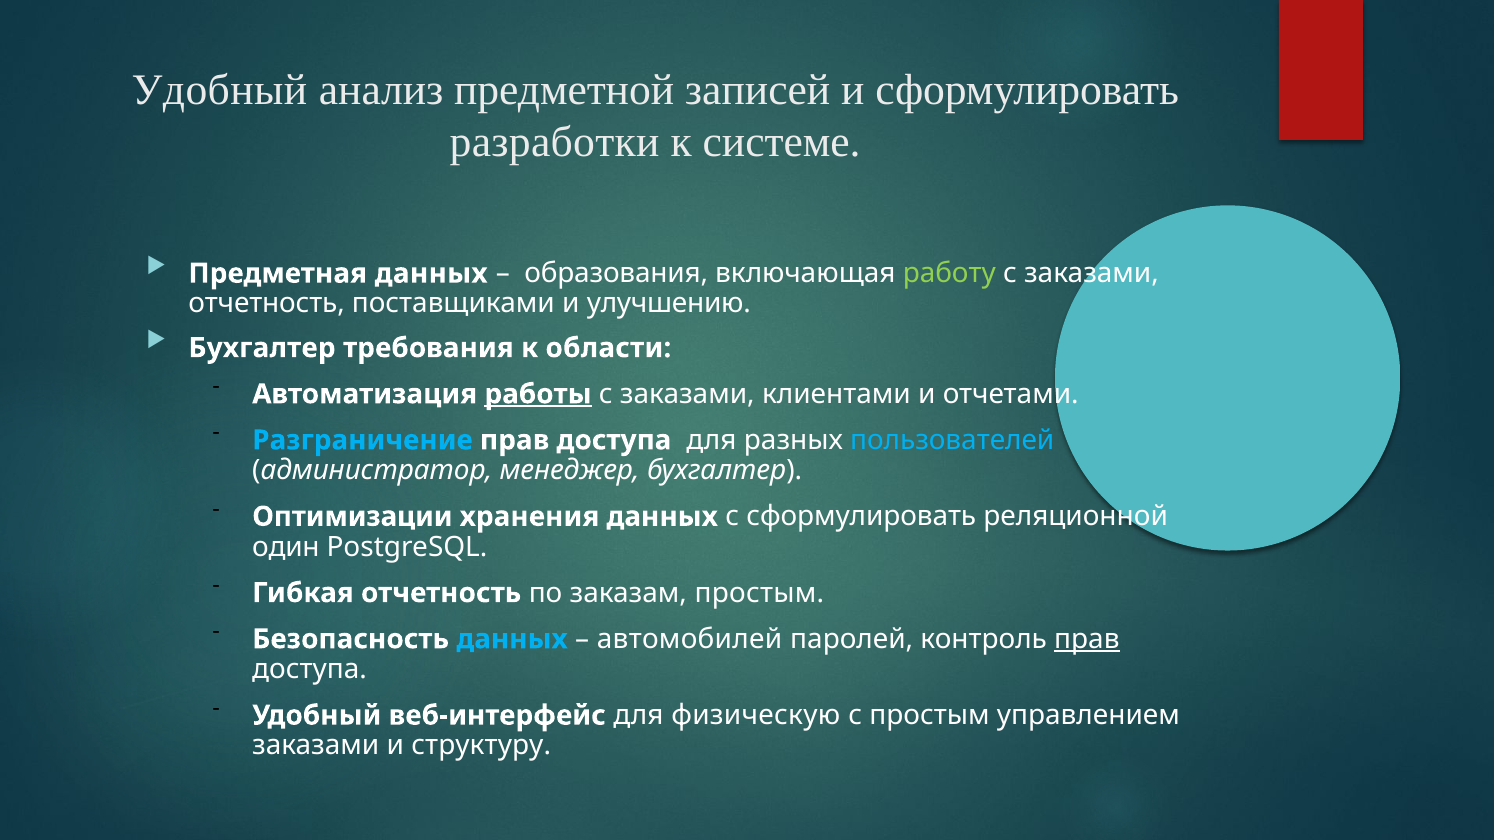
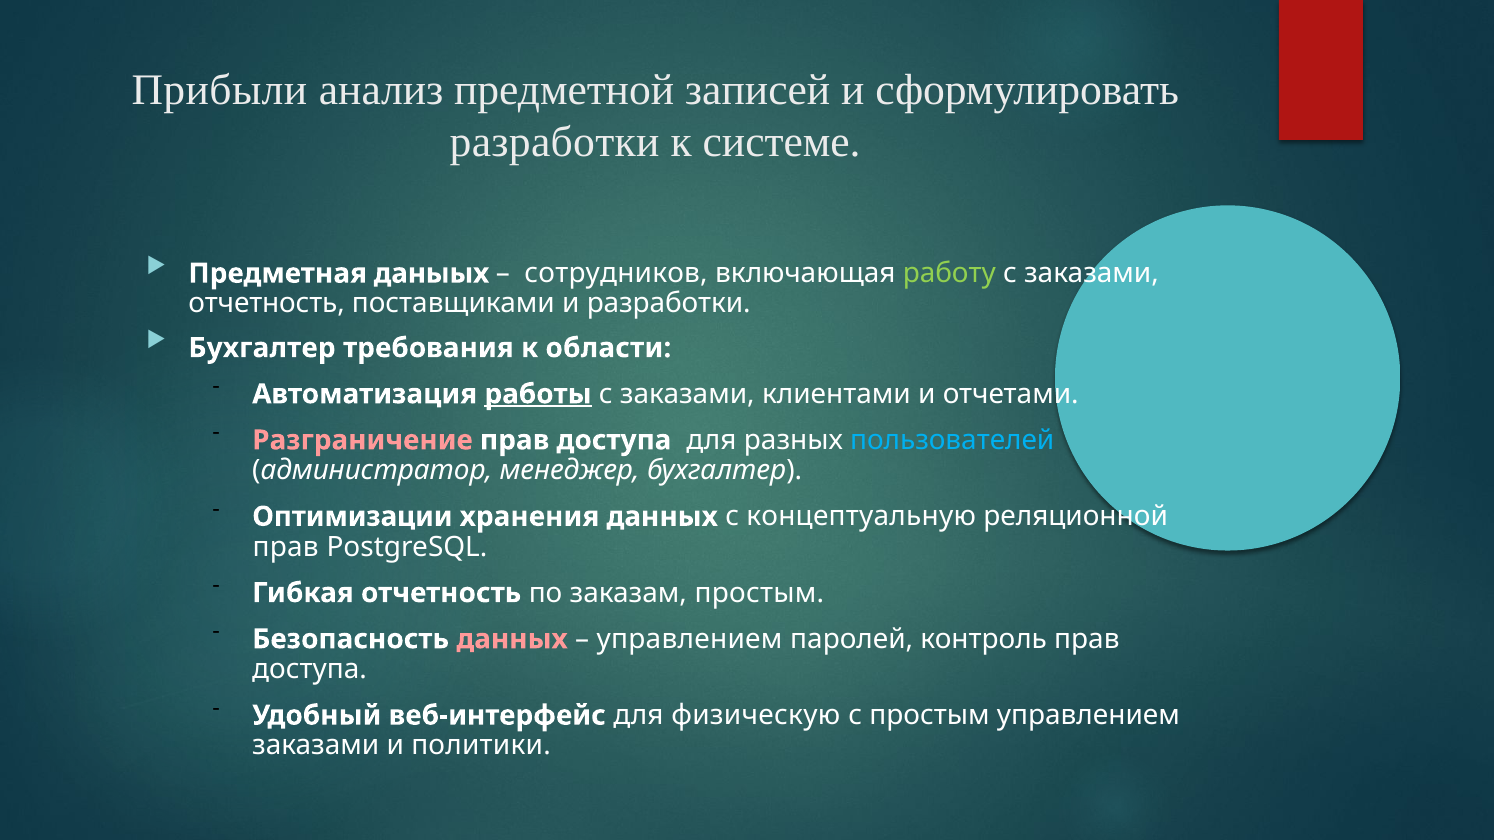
Удобный at (219, 90): Удобный -> Прибыли
Предметная данных: данных -> даныых
образования: образования -> сотрудников
и улучшению: улучшению -> разработки
Разграничение colour: light blue -> pink
с сформулировать: сформулировать -> концептуальную
один at (286, 547): один -> прав
данных at (512, 639) colour: light blue -> pink
автомобилей at (690, 639): автомобилей -> управлением
прав at (1087, 639) underline: present -> none
структуру: структуру -> политики
